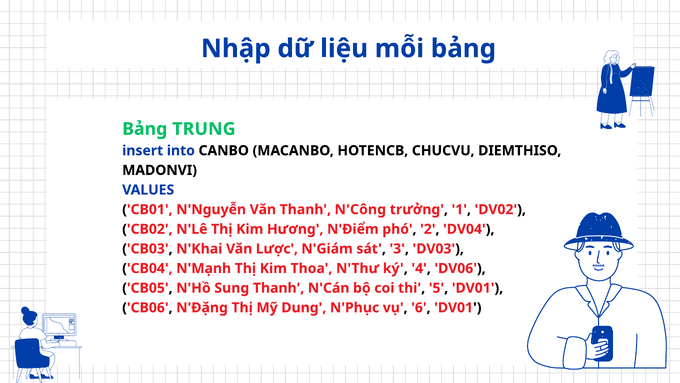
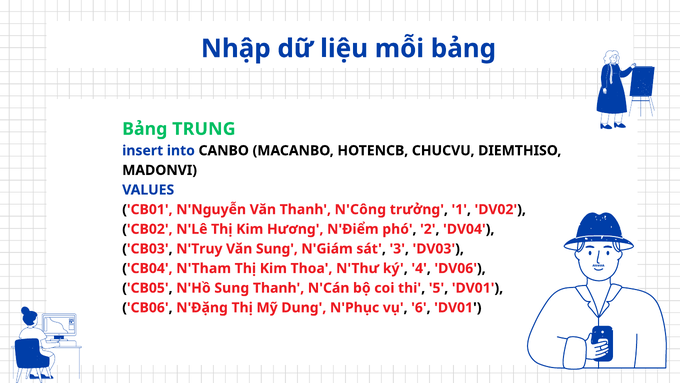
N'Khai: N'Khai -> N'Truy
Văn Lược: Lược -> Sung
N'Mạnh: N'Mạnh -> N'Tham
